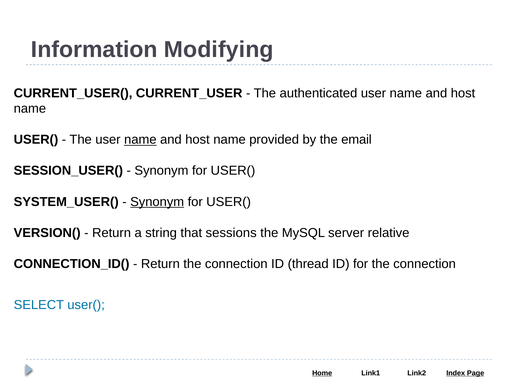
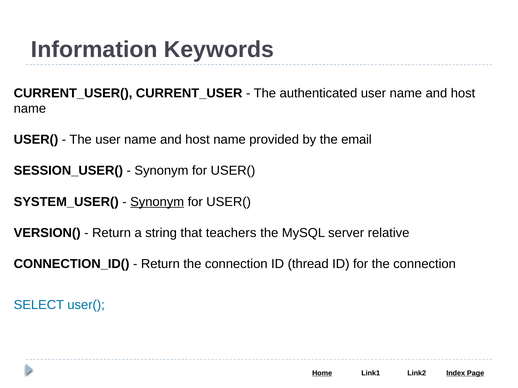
Modifying: Modifying -> Keywords
name at (140, 140) underline: present -> none
sessions: sessions -> teachers
